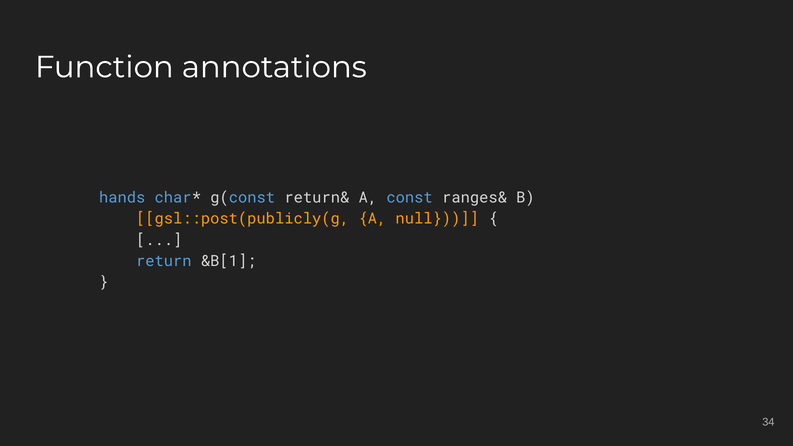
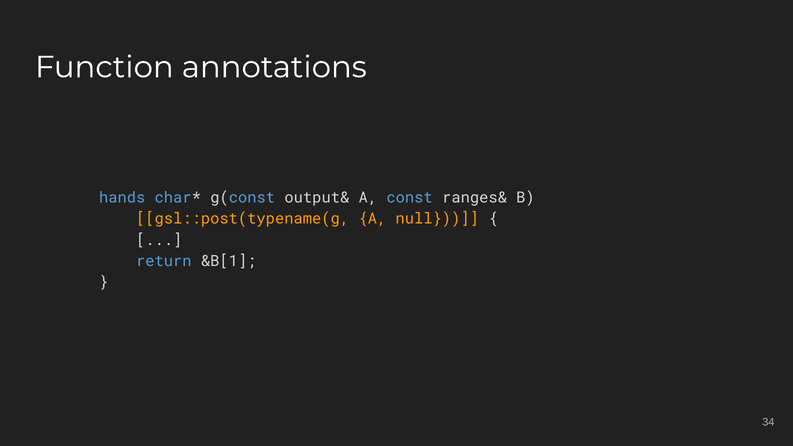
return&: return& -> output&
gsl::post(publicly(g: gsl::post(publicly(g -> gsl::post(typename(g
